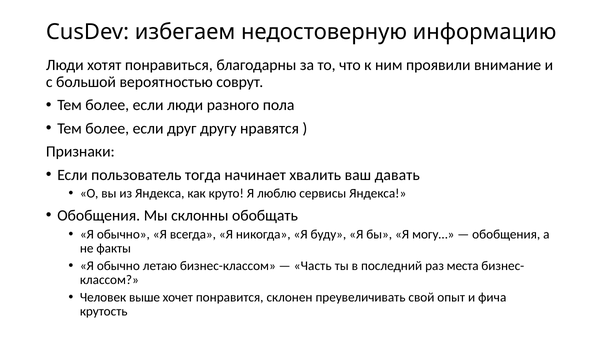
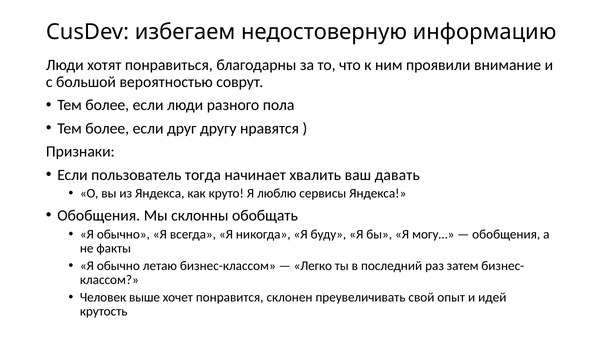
Часть: Часть -> Легко
места: места -> затем
фича: фича -> идей
